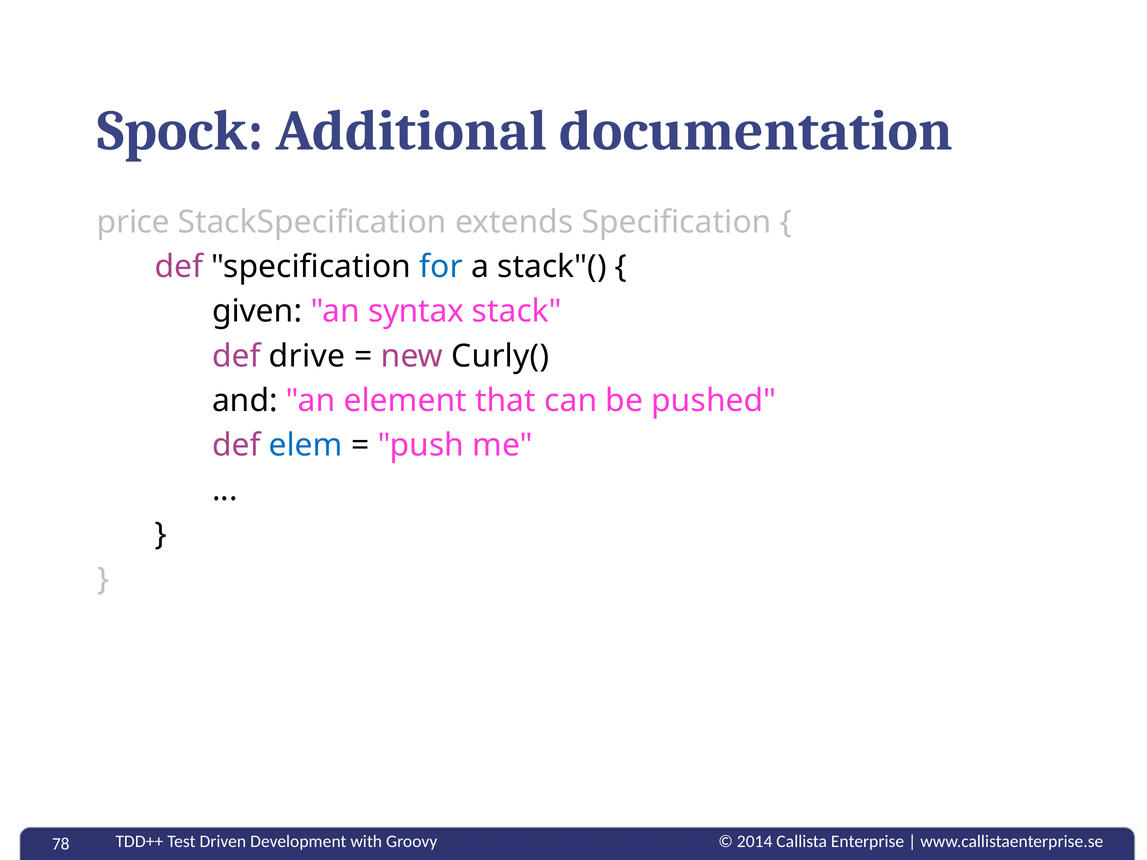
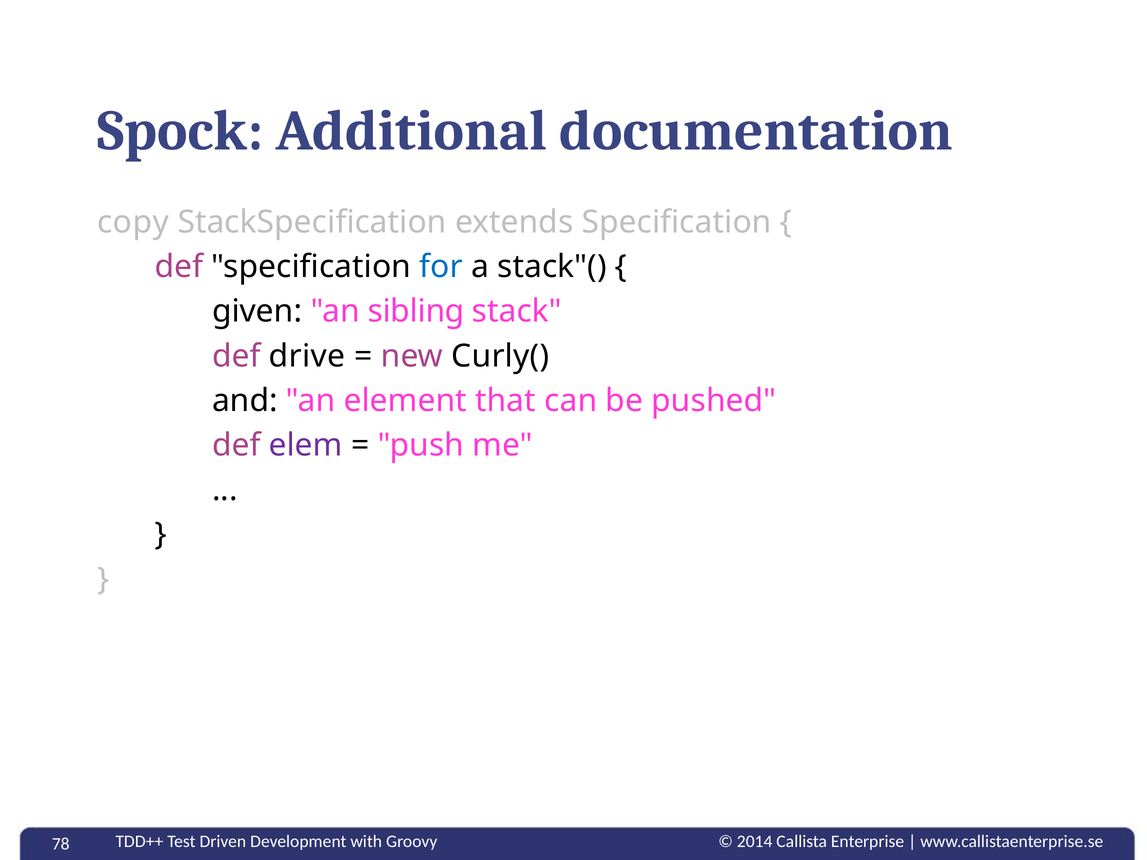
price: price -> copy
syntax: syntax -> sibling
elem colour: blue -> purple
